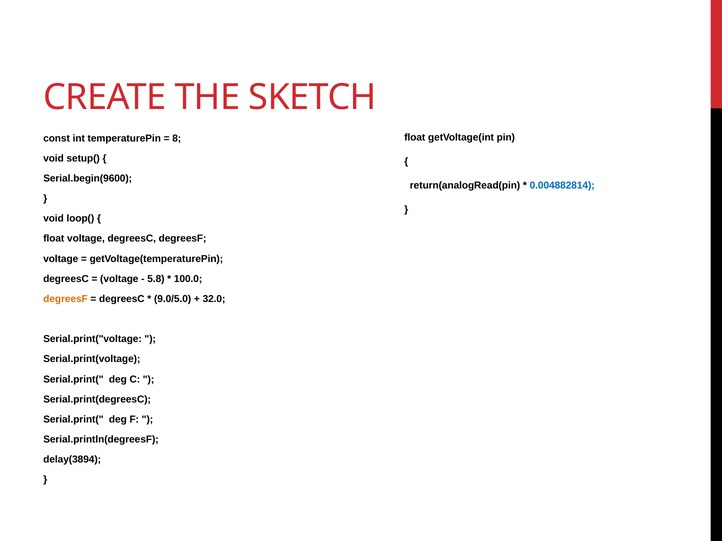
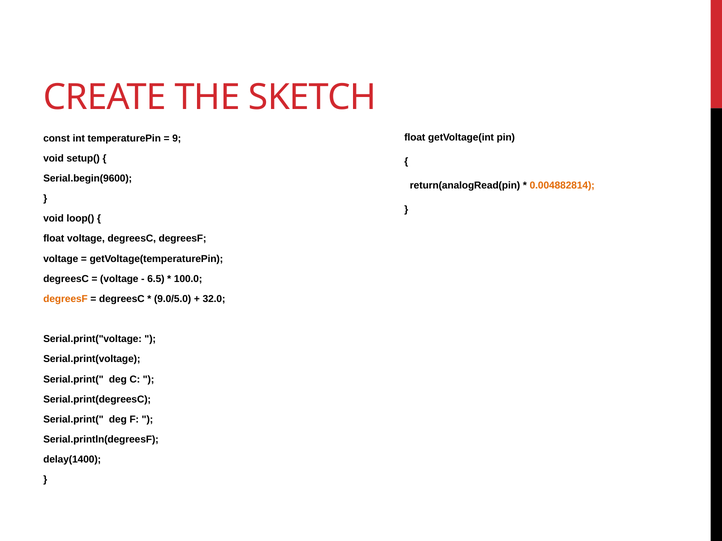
8: 8 -> 9
0.004882814 colour: blue -> orange
5.8: 5.8 -> 6.5
delay(3894: delay(3894 -> delay(1400
